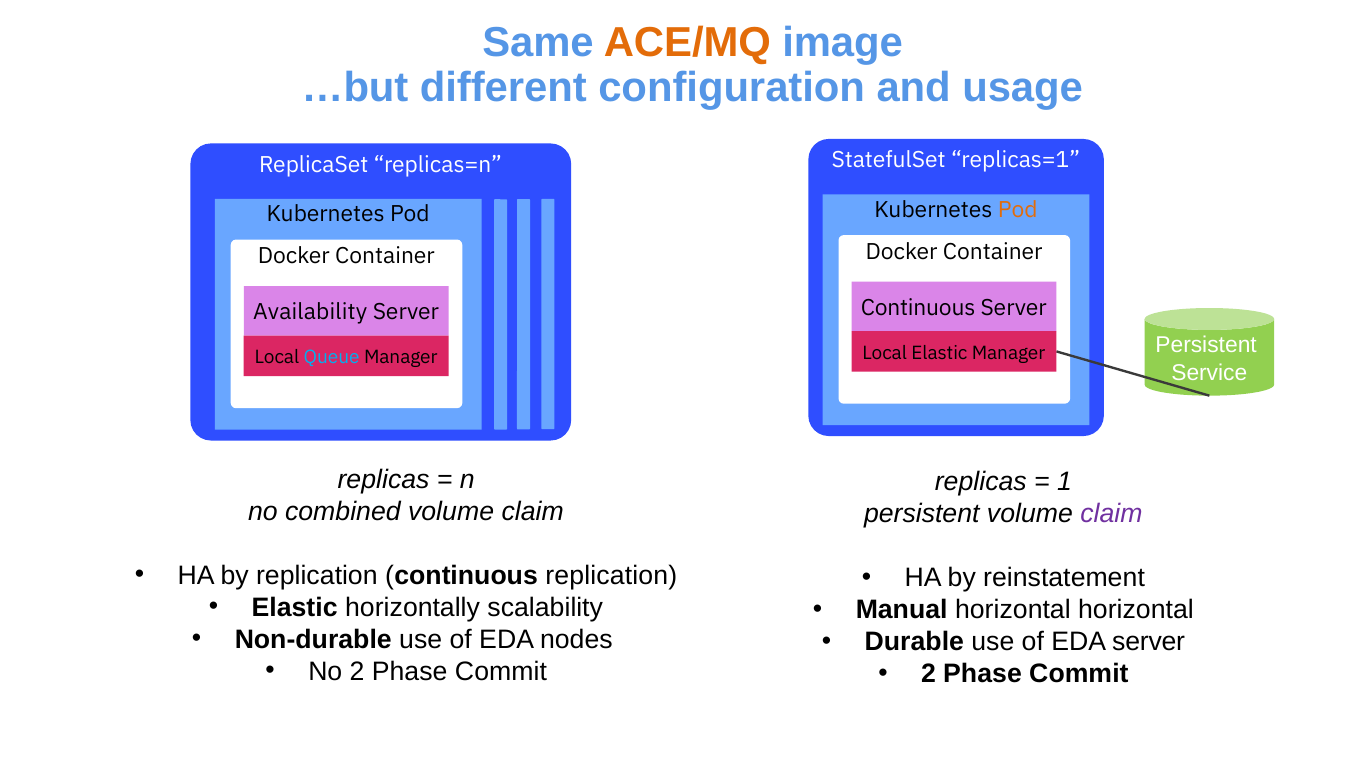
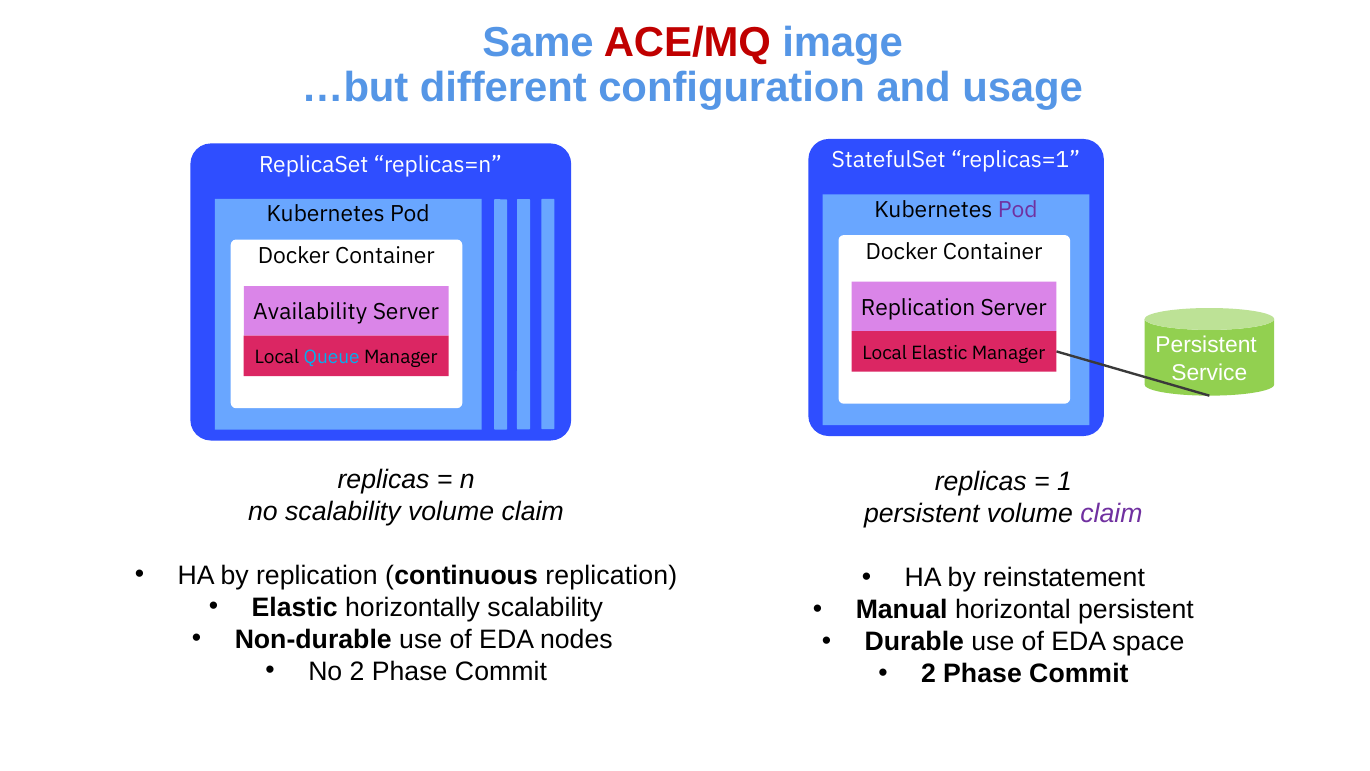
ACE/MQ colour: orange -> red
Pod at (1018, 210) colour: orange -> purple
Continuous at (918, 308): Continuous -> Replication
no combined: combined -> scalability
horizontal horizontal: horizontal -> persistent
EDA server: server -> space
